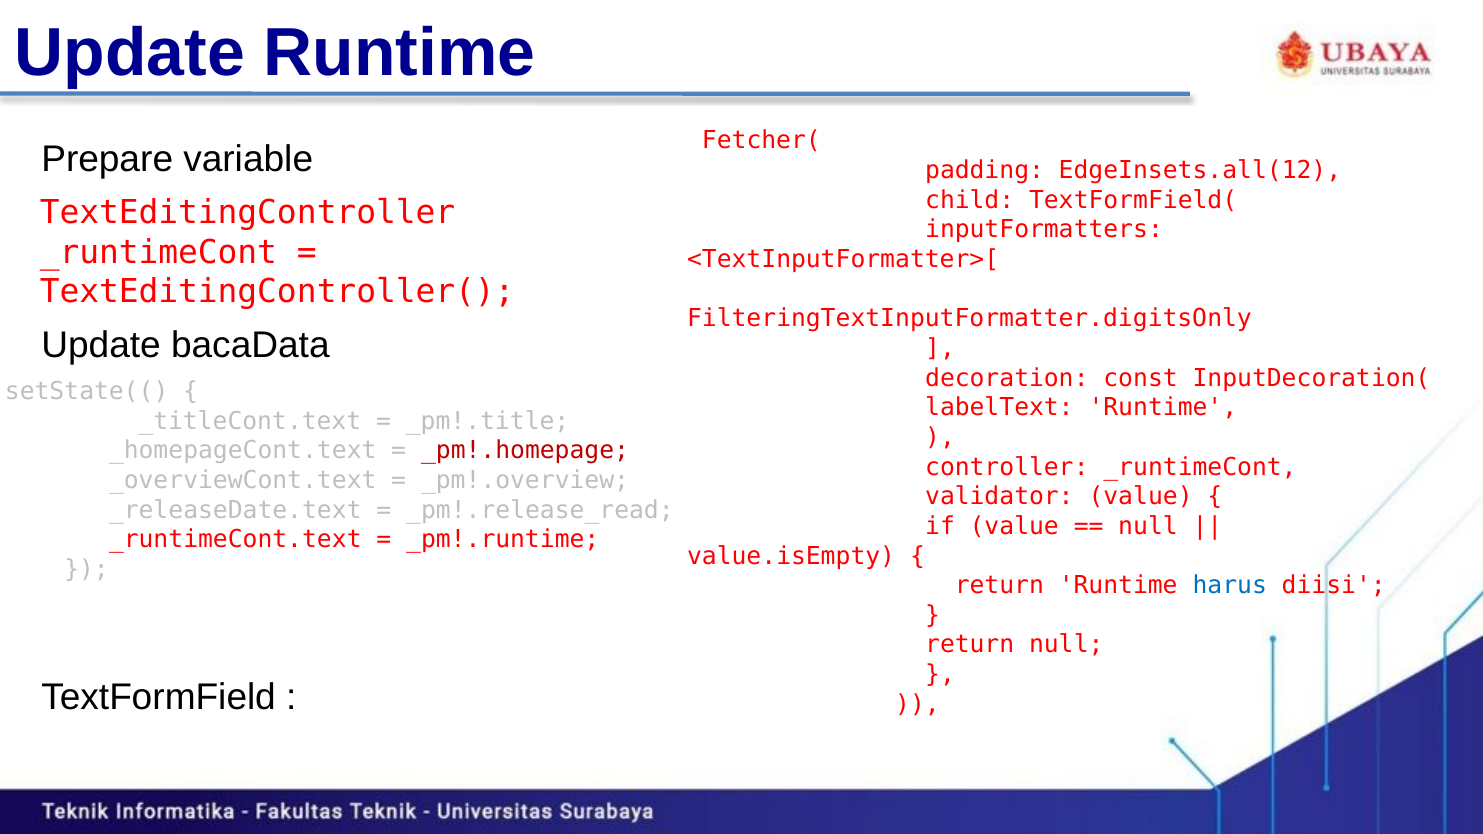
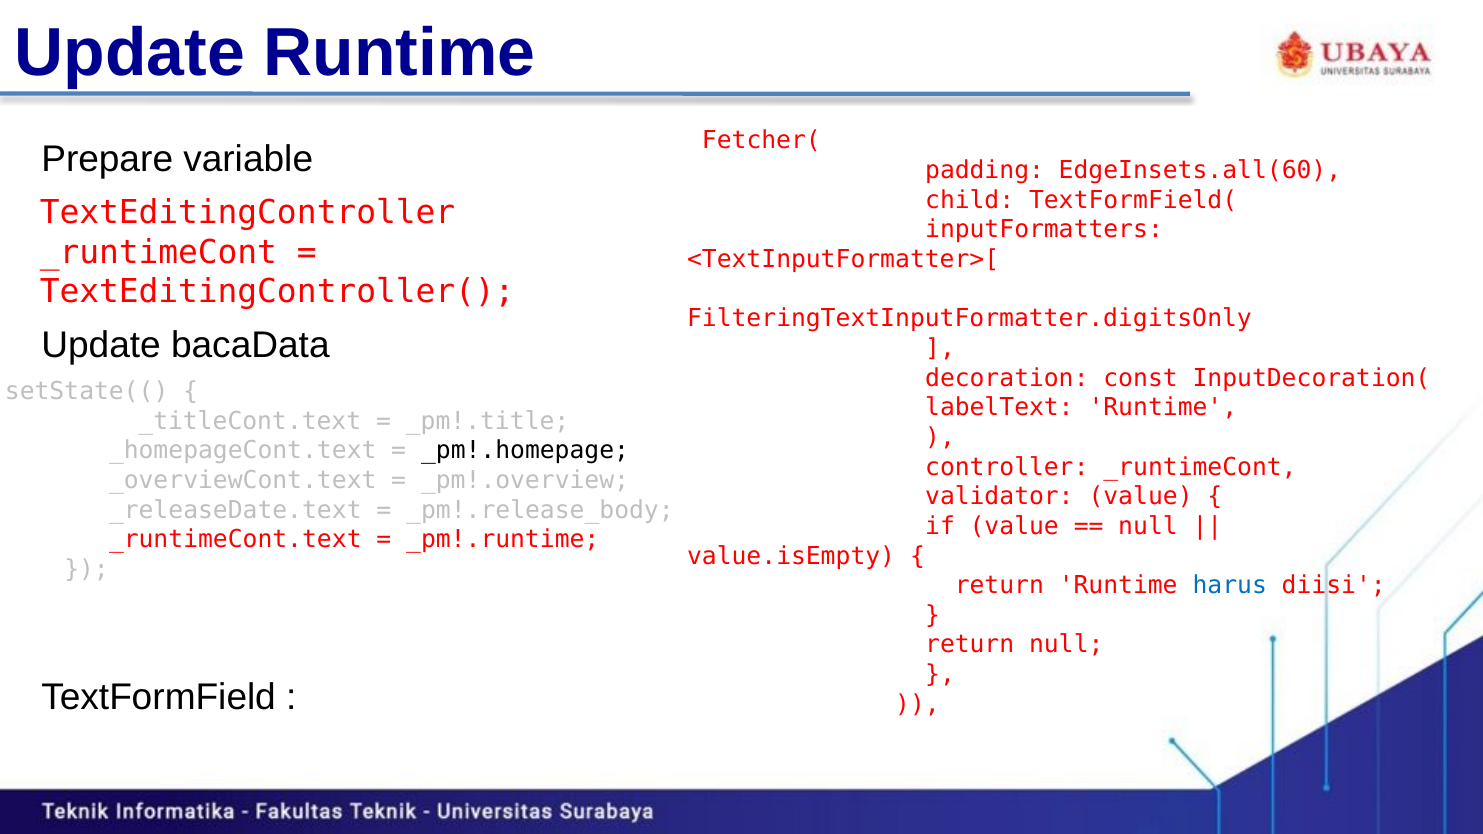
EdgeInsets.all(12: EdgeInsets.all(12 -> EdgeInsets.all(60
_pm!.homepage colour: red -> black
_pm!.release_read: _pm!.release_read -> _pm!.release_body
